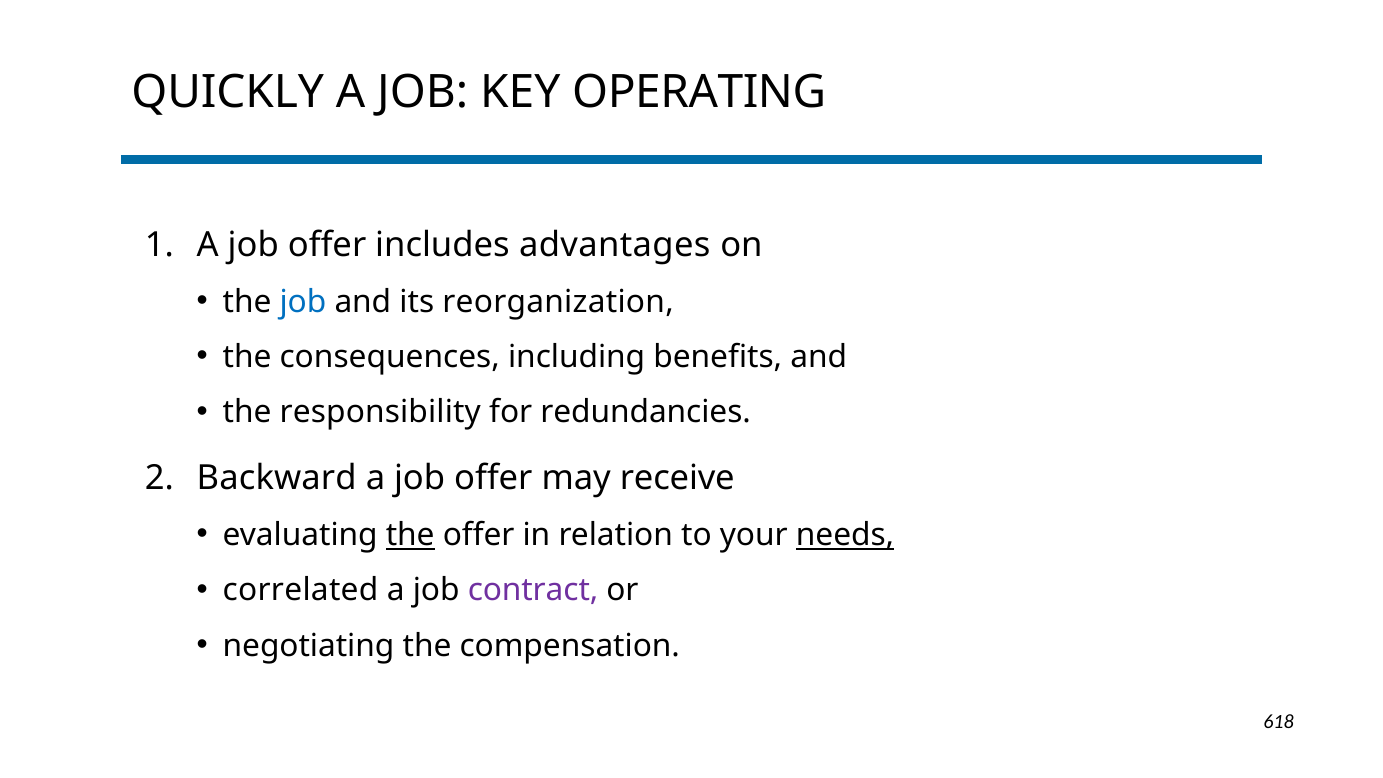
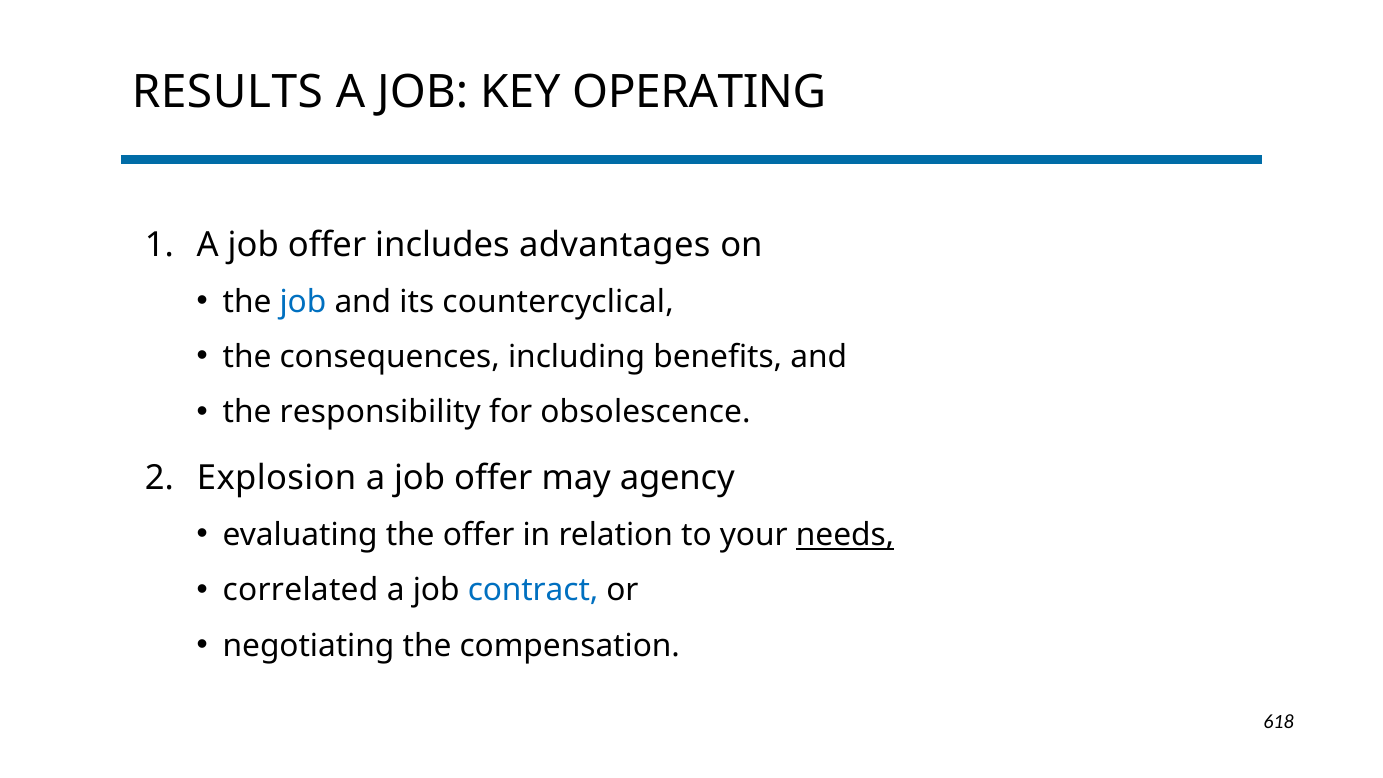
QUICKLY: QUICKLY -> RESULTS
reorganization: reorganization -> countercyclical
redundancies: redundancies -> obsolescence
Backward: Backward -> Explosion
receive: receive -> agency
the at (410, 535) underline: present -> none
contract colour: purple -> blue
